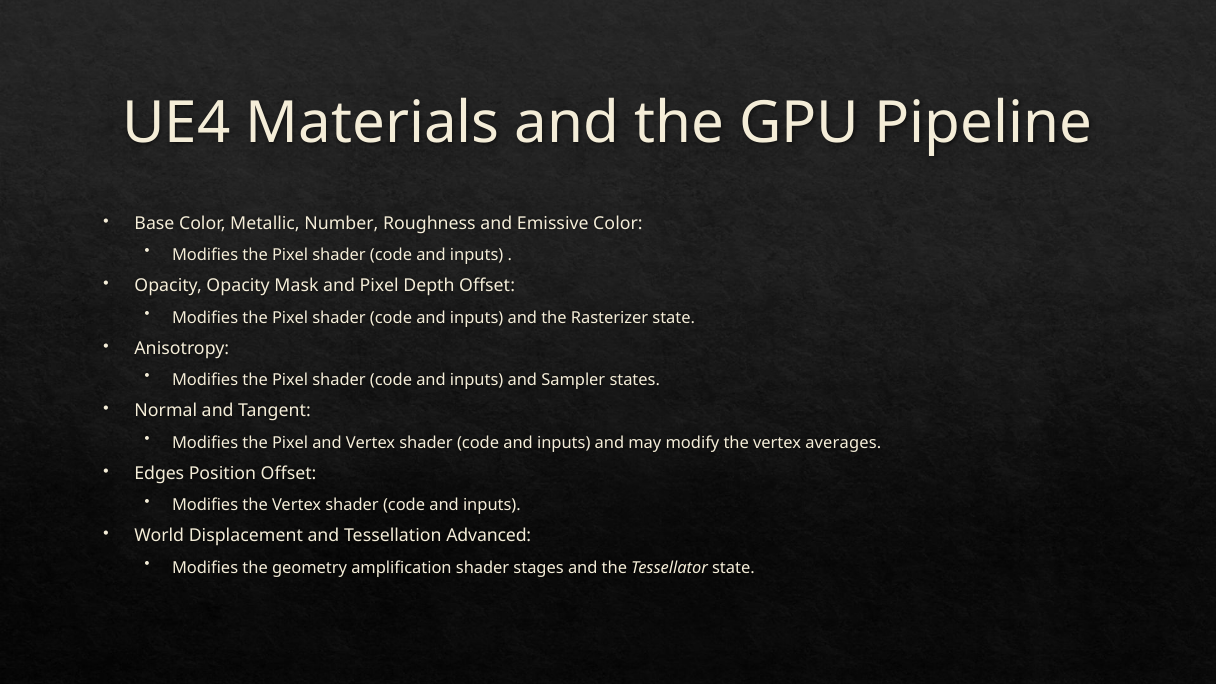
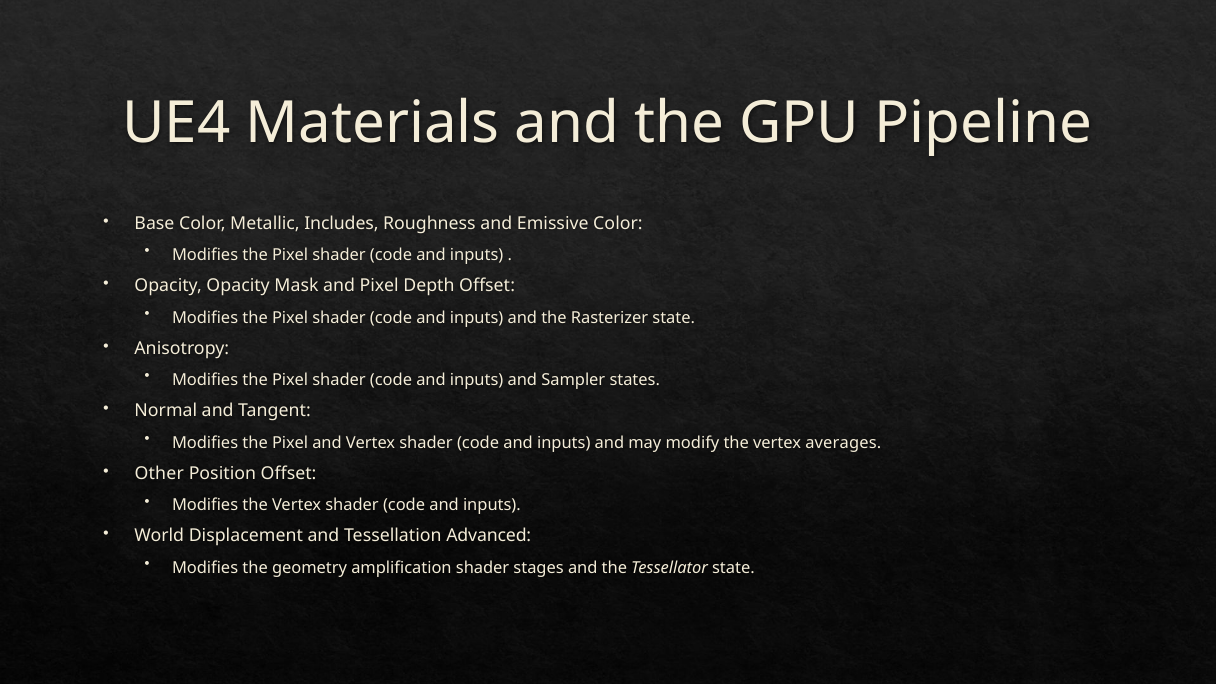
Number: Number -> Includes
Edges: Edges -> Other
